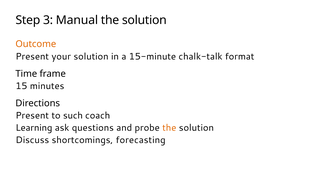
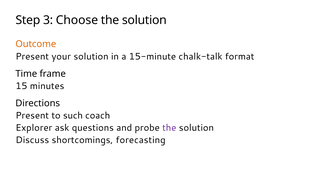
Manual: Manual -> Choose
Learning: Learning -> Explorer
the at (169, 128) colour: orange -> purple
